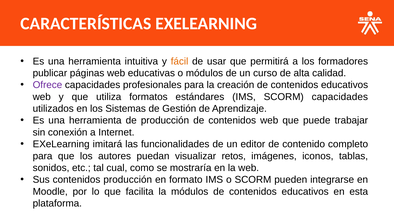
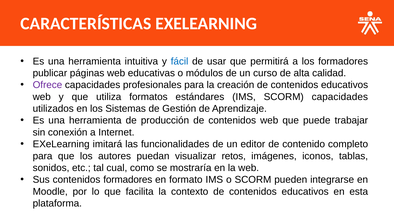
fácil colour: orange -> blue
contenidos producción: producción -> formadores
la módulos: módulos -> contexto
